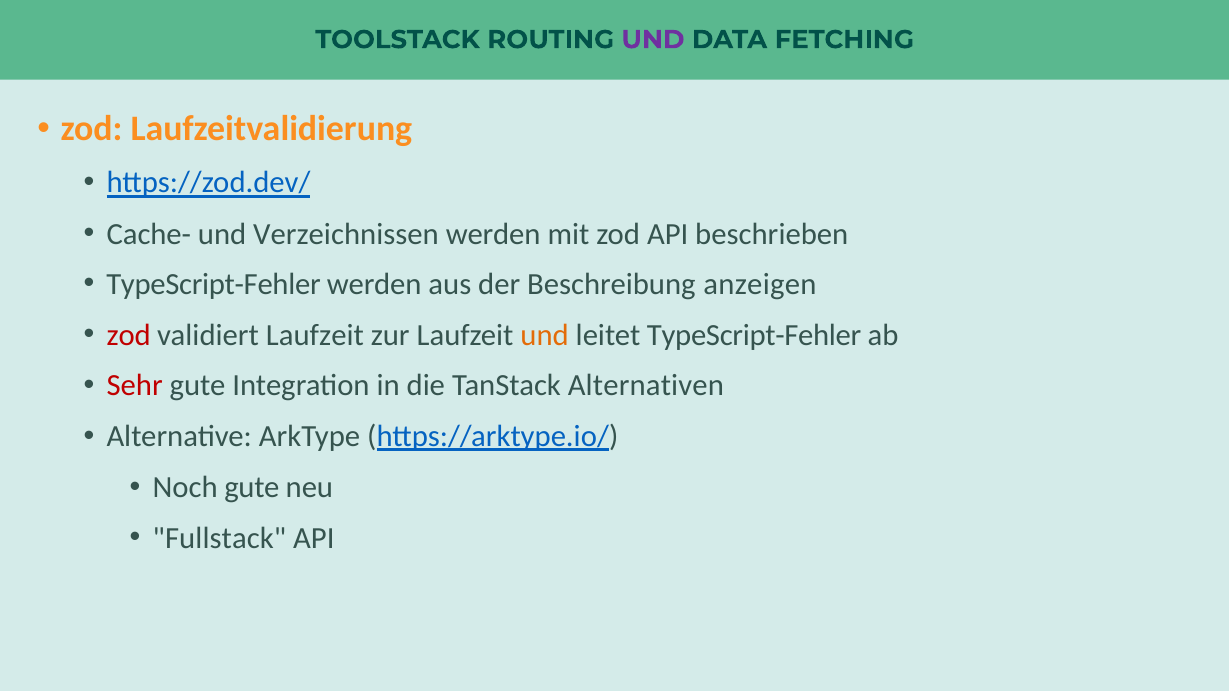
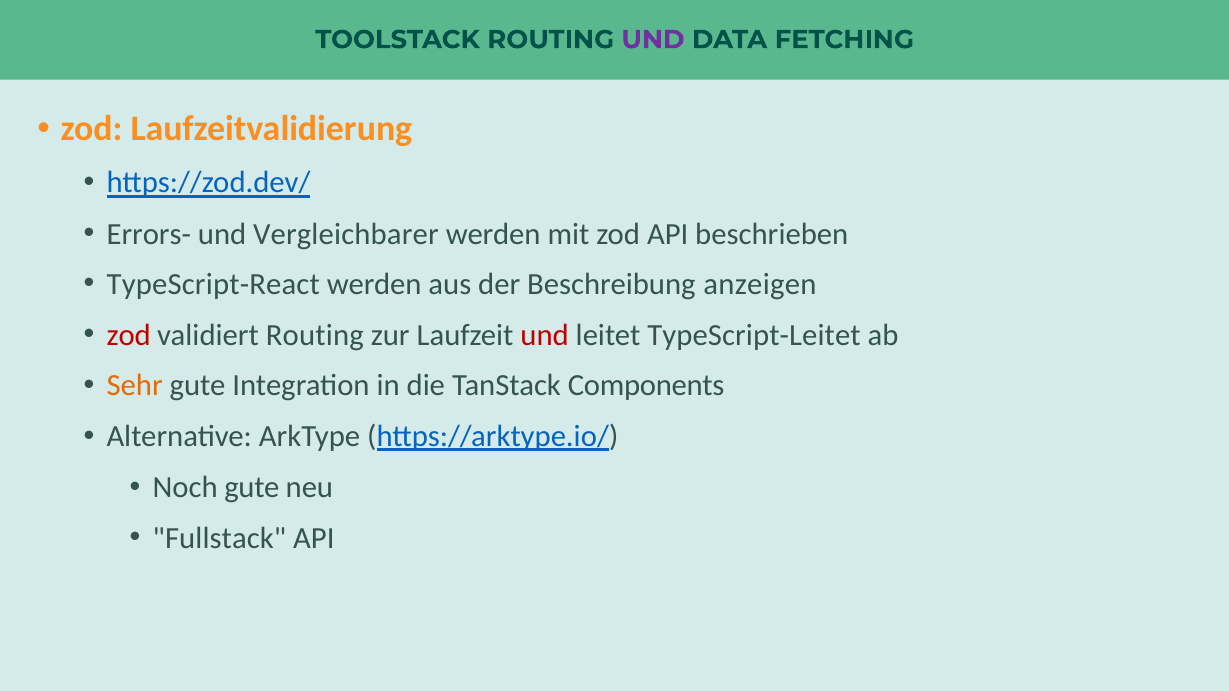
Cache-: Cache- -> Errors-
Verzeichnissen: Verzeichnissen -> Vergleichbarer
TypeScript-Fehler at (213, 285): TypeScript-Fehler -> TypeScript-React
validiert Laufzeit: Laufzeit -> Routing
und at (545, 335) colour: orange -> red
leitet TypeScript-Fehler: TypeScript-Fehler -> TypeScript-Leitet
Sehr colour: red -> orange
Alternativen: Alternativen -> Components
